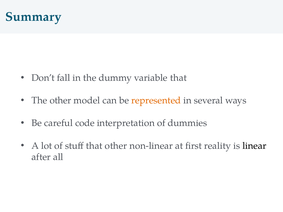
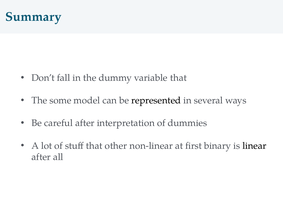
The other: other -> some
represented colour: orange -> black
careful code: code -> after
reality: reality -> binary
